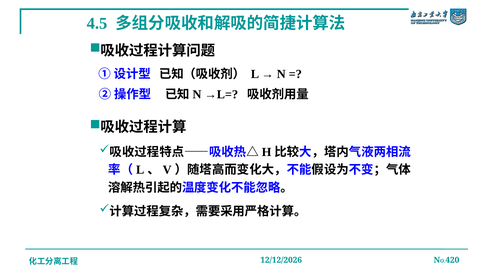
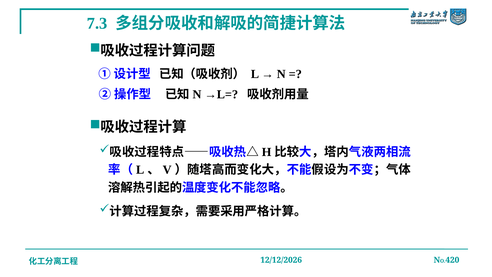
4.5: 4.5 -> 7.3
